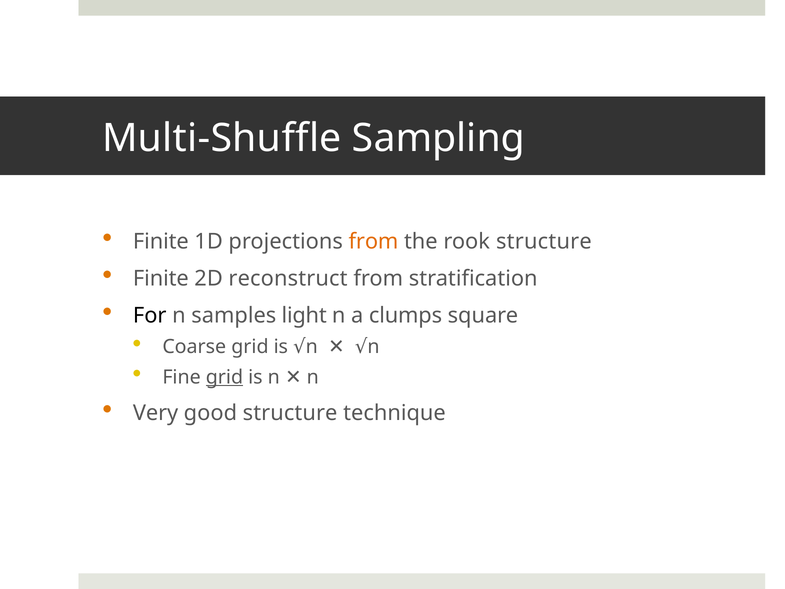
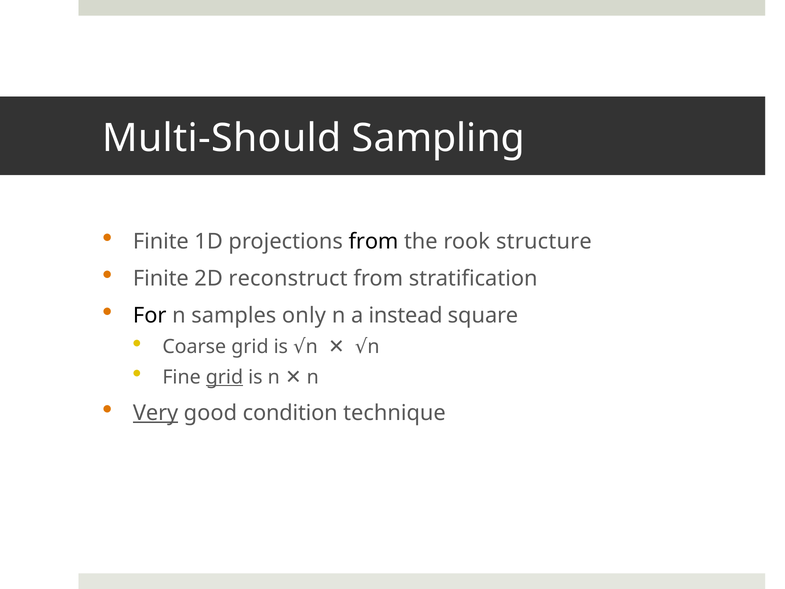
Multi-Shuffle: Multi-Shuffle -> Multi-Should
from at (373, 241) colour: orange -> black
light: light -> only
clumps: clumps -> instead
Very underline: none -> present
good structure: structure -> condition
